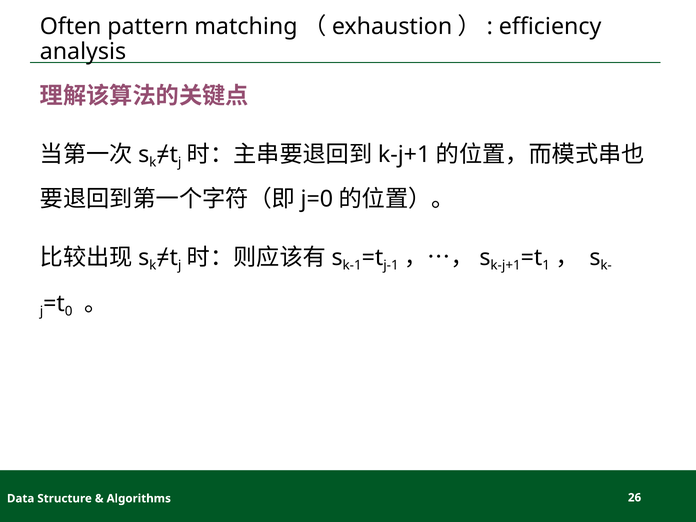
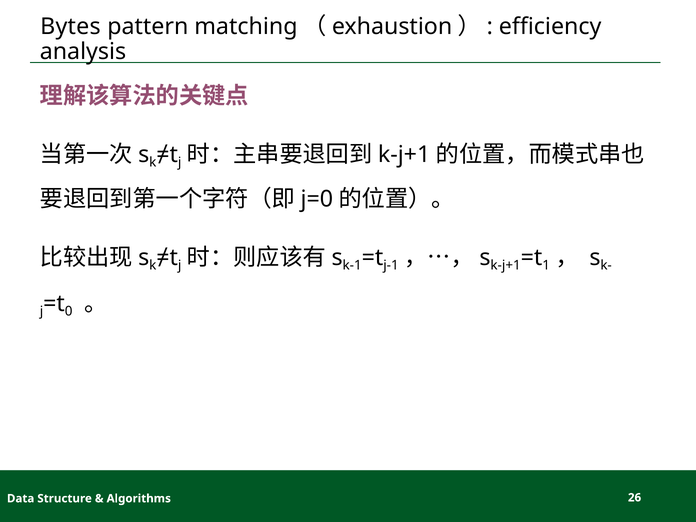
Often: Often -> Bytes
